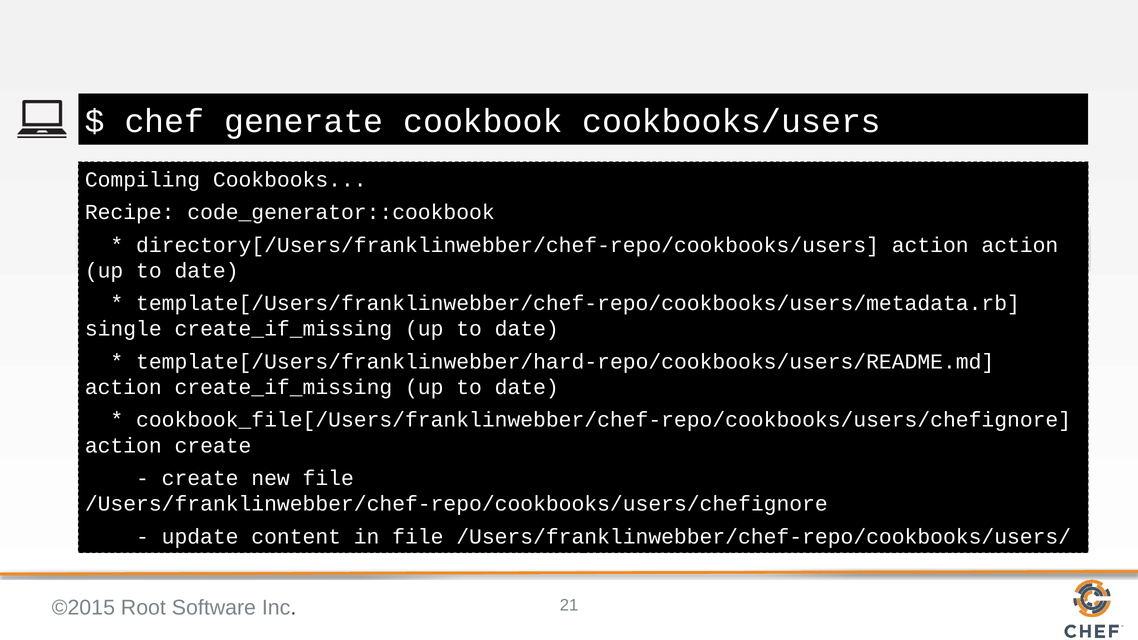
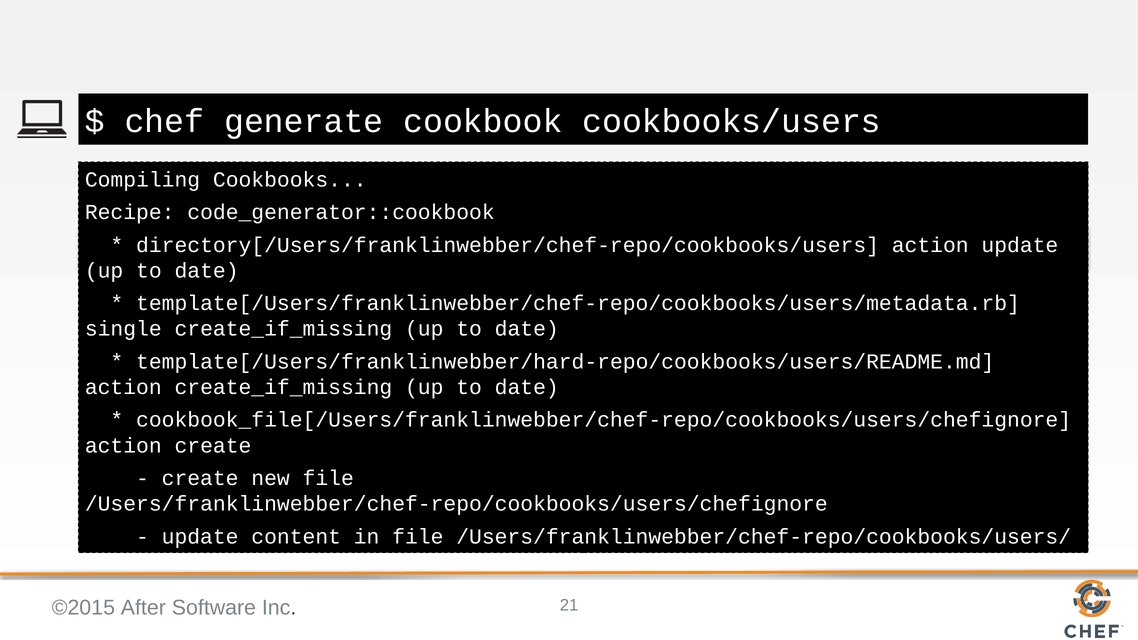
action action: action -> update
Root: Root -> After
